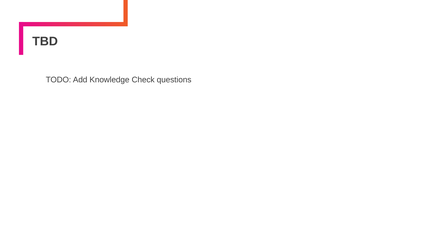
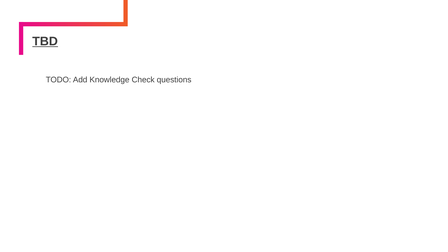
TBD underline: none -> present
